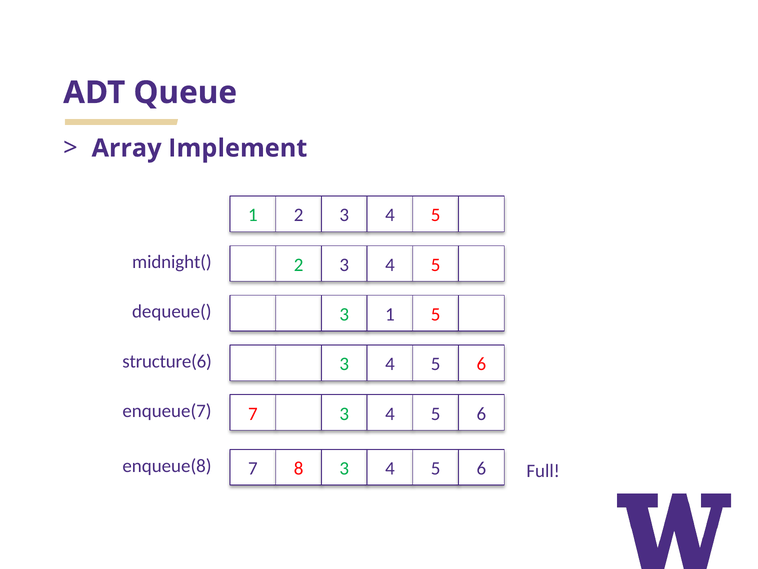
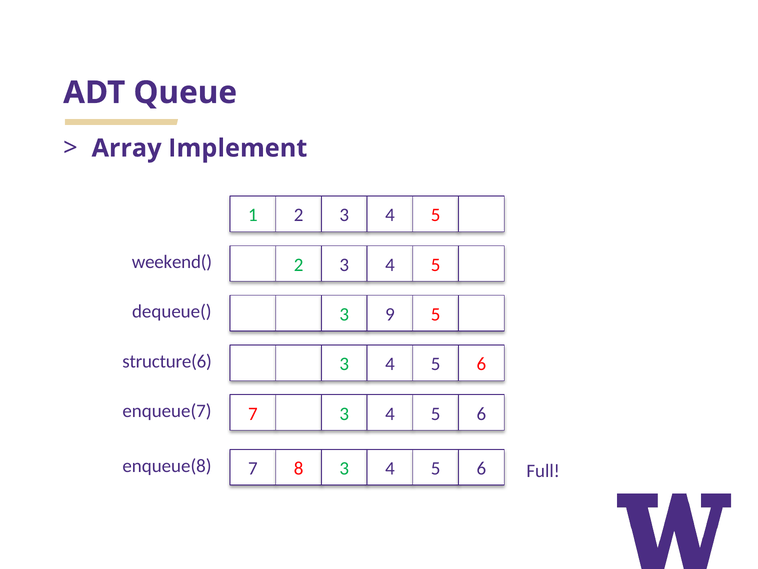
midnight(: midnight( -> weekend(
3 1: 1 -> 9
